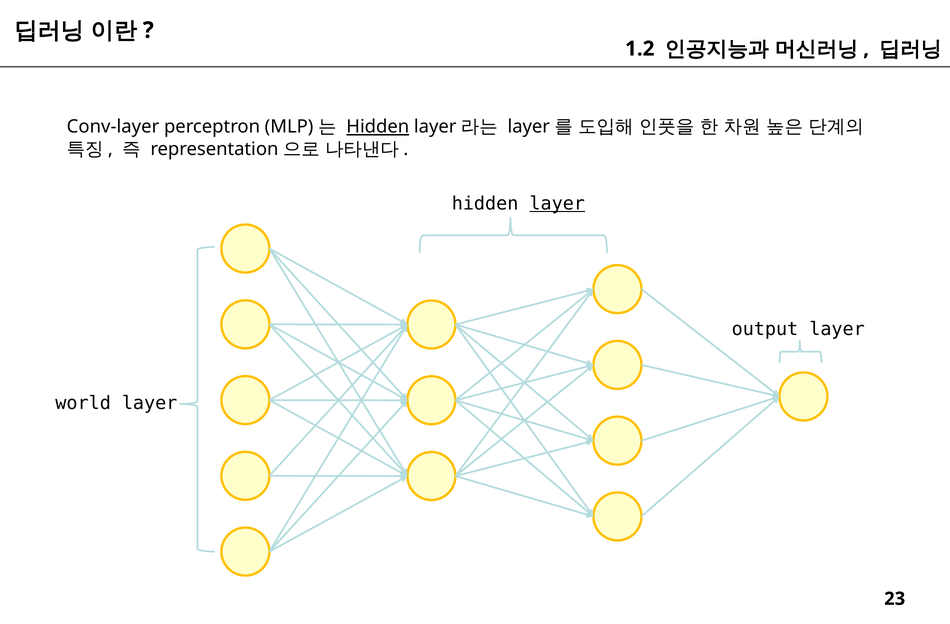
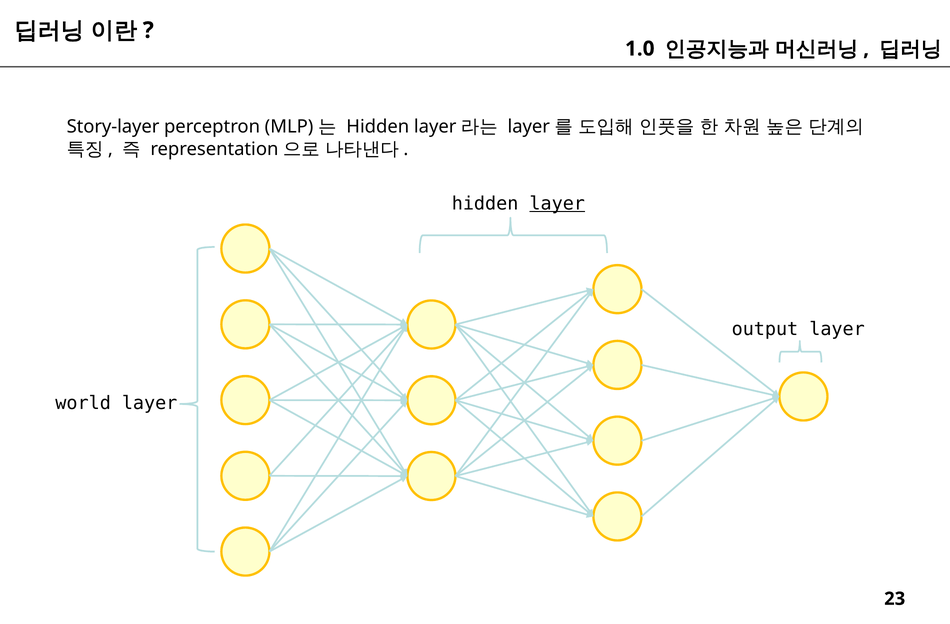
1.2: 1.2 -> 1.0
Conv-layer: Conv-layer -> Story-layer
Hidden at (378, 127) underline: present -> none
